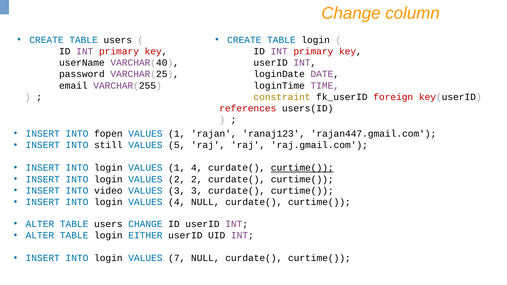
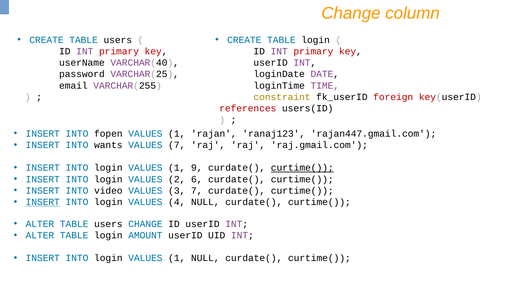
still: still -> wants
VALUES 5: 5 -> 7
1 4: 4 -> 9
2 2: 2 -> 6
3 3: 3 -> 7
INSERT at (43, 202) underline: none -> present
EITHER: EITHER -> AMOUNT
7 at (177, 258): 7 -> 1
